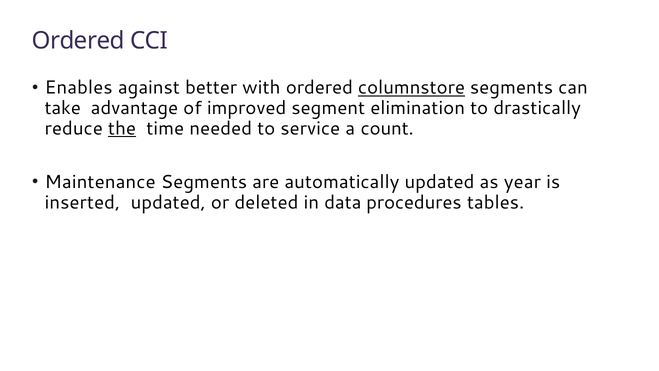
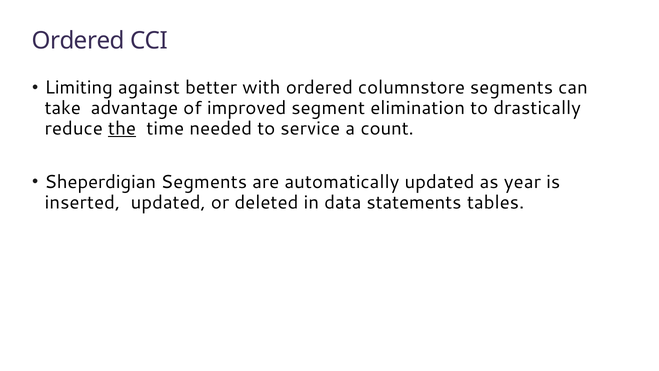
Enables: Enables -> Limiting
columnstore underline: present -> none
Maintenance: Maintenance -> Sheperdigian
procedures: procedures -> statements
